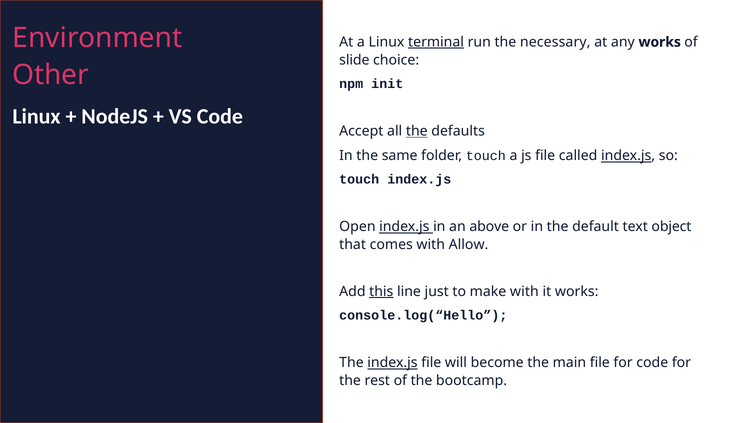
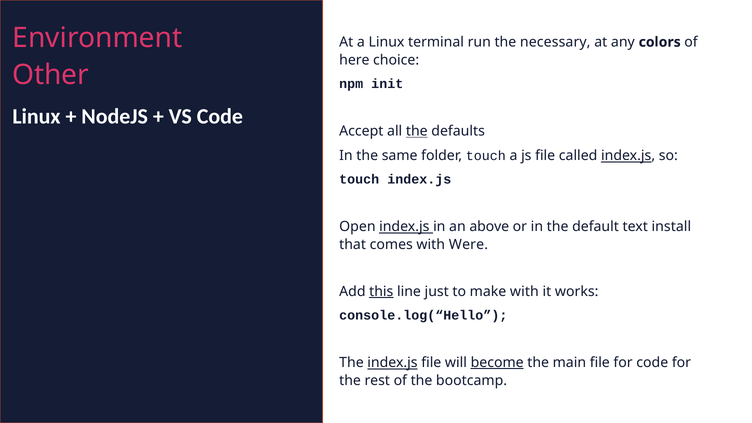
terminal underline: present -> none
any works: works -> colors
slide: slide -> here
object: object -> install
Allow: Allow -> Were
become underline: none -> present
